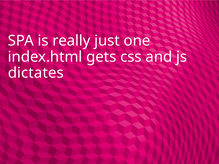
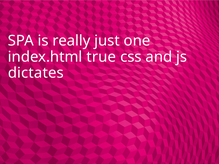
gets: gets -> true
